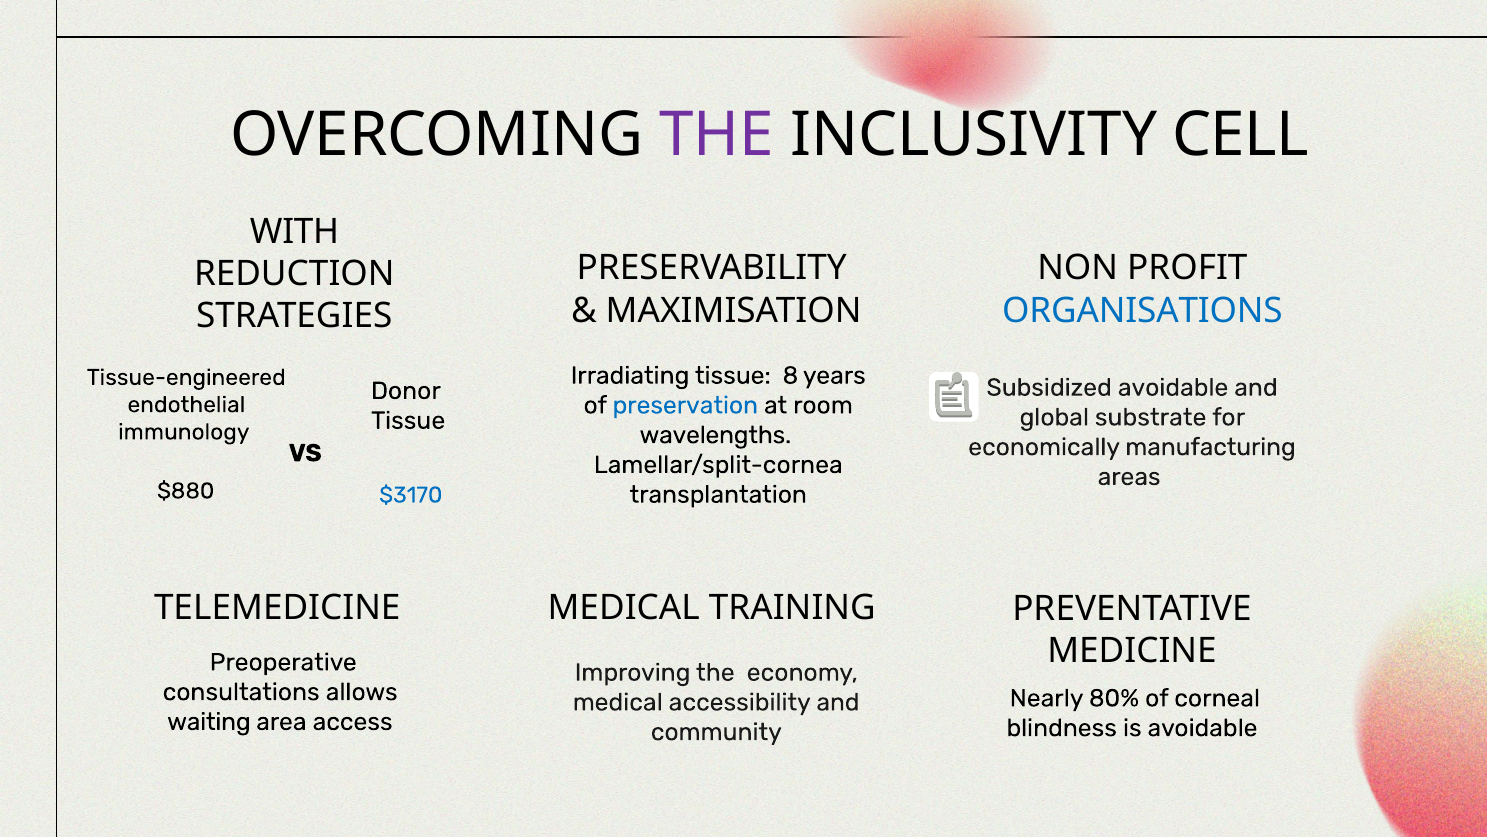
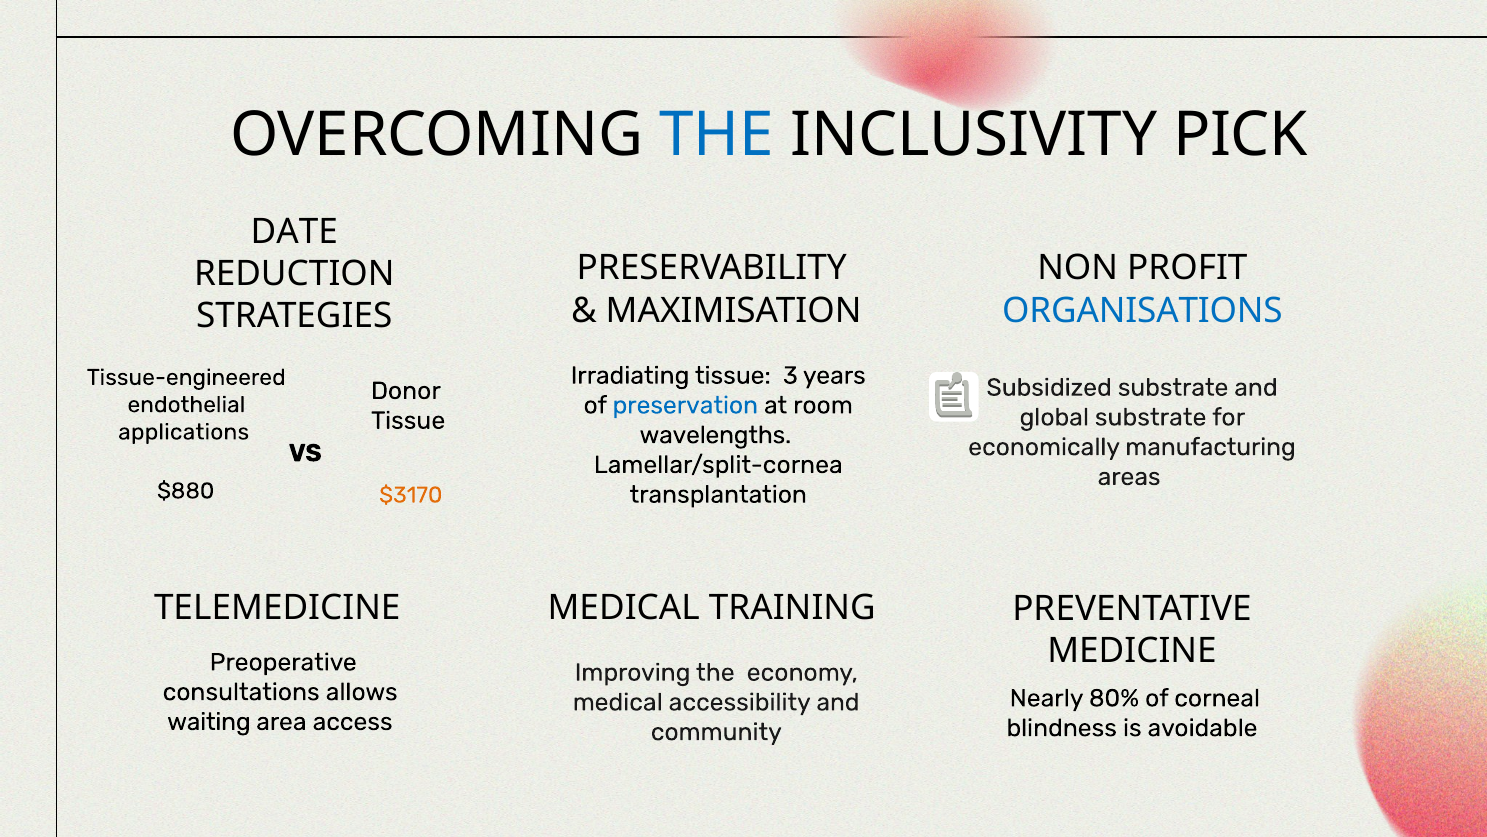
THE at (717, 135) colour: purple -> blue
CELL: CELL -> PICK
WITH: WITH -> DATE
8: 8 -> 3
Subsidized avoidable: avoidable -> substrate
immunology: immunology -> applications
$3170 colour: blue -> orange
